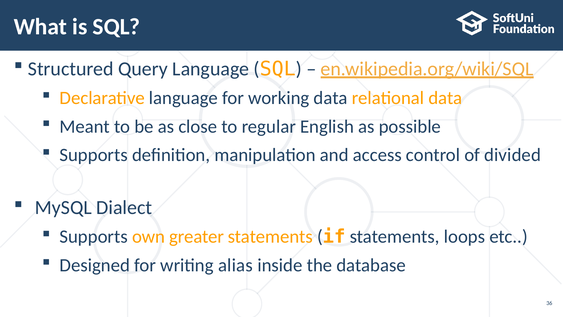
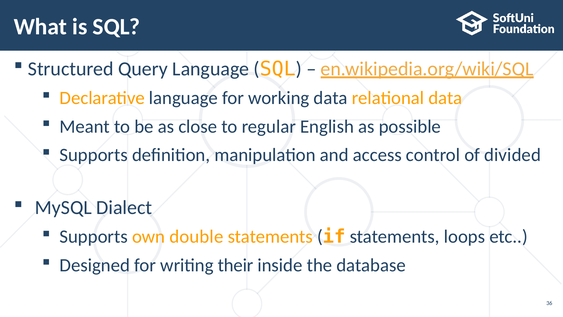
greater: greater -> double
alias: alias -> their
